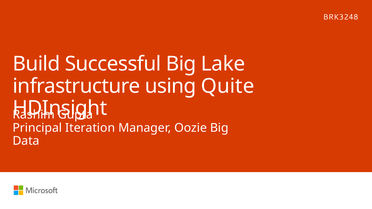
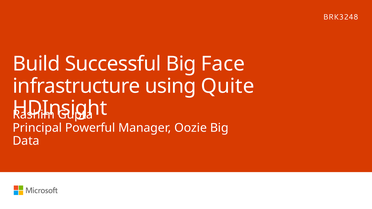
Lake: Lake -> Face
Iteration: Iteration -> Powerful
